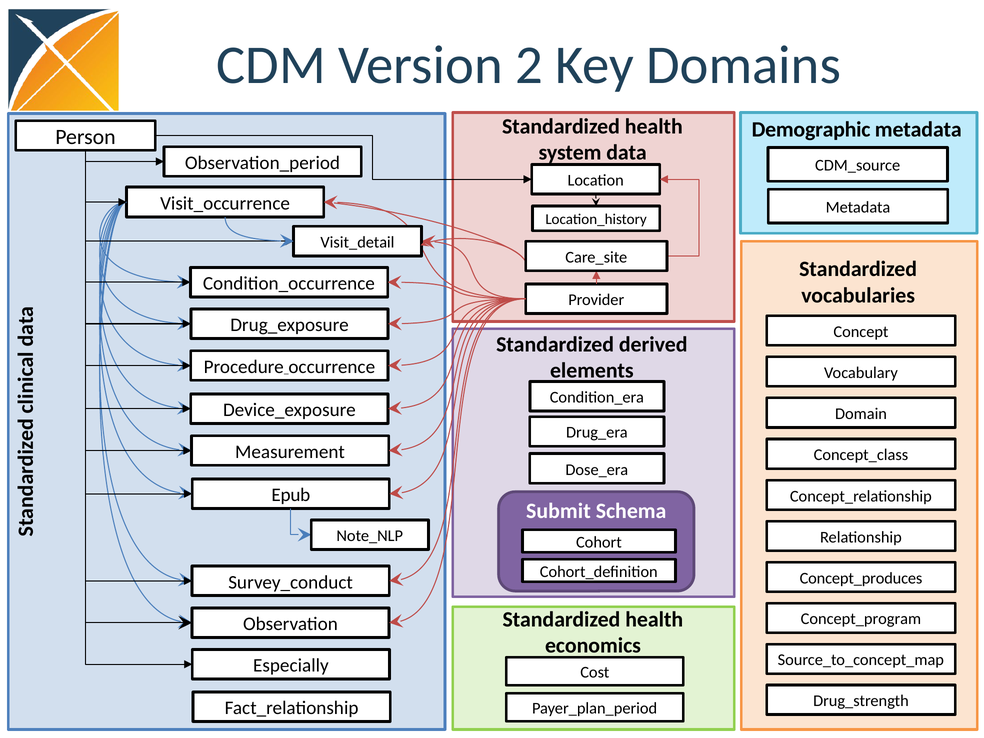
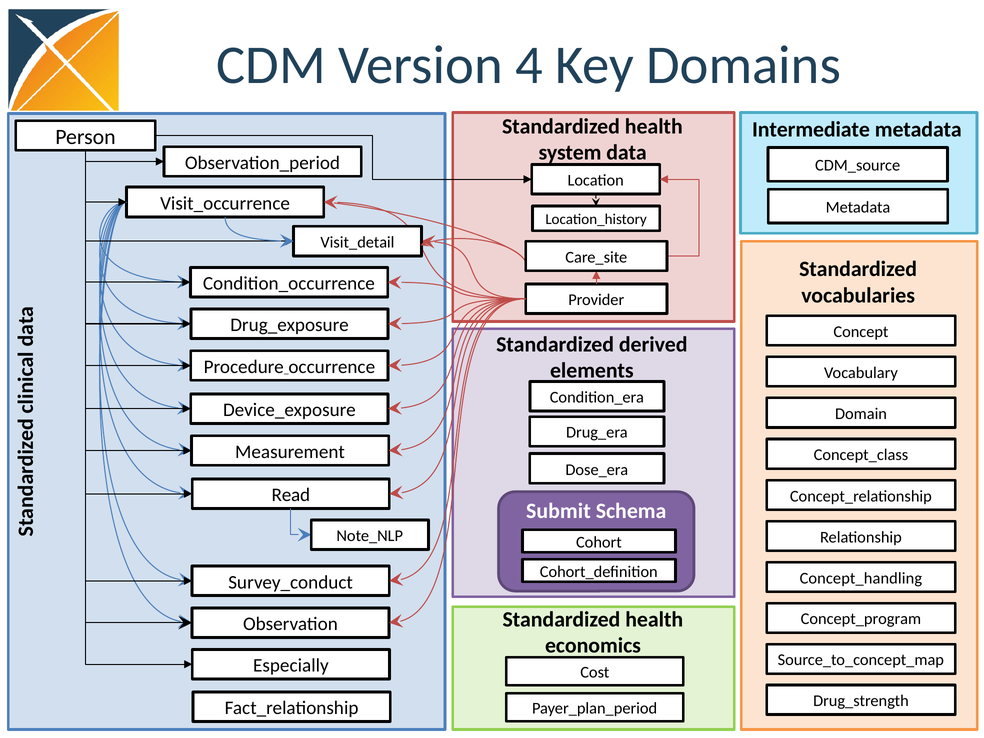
2: 2 -> 4
Demographic: Demographic -> Intermediate
Epub: Epub -> Read
Concept_produces: Concept_produces -> Concept_handling
